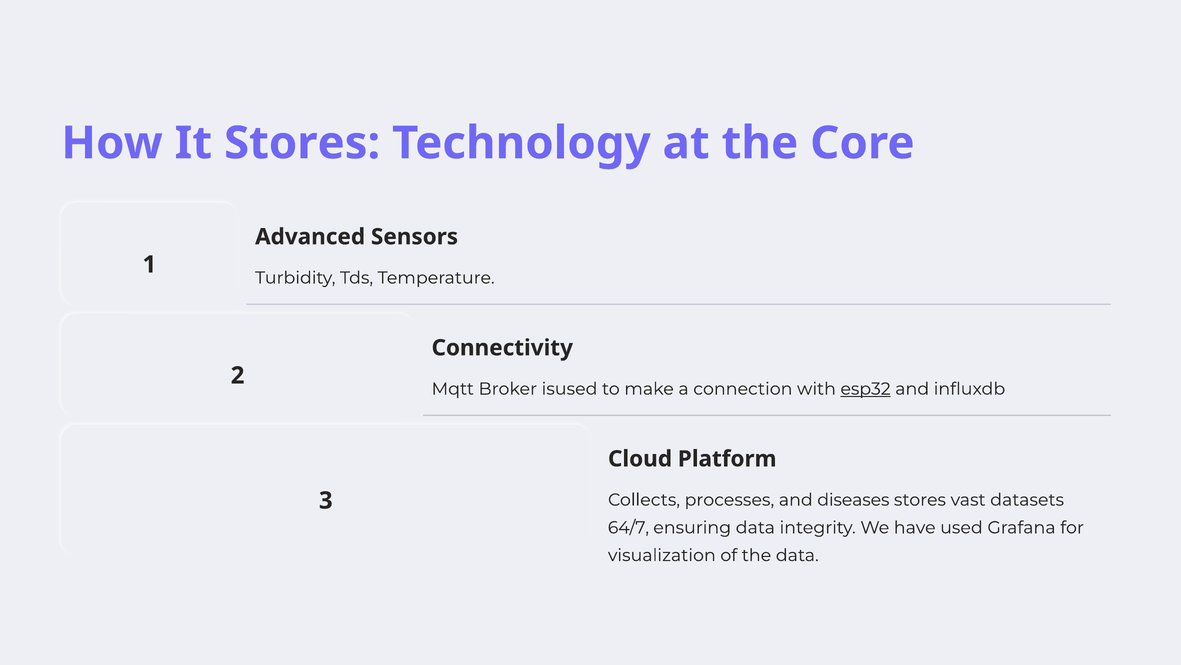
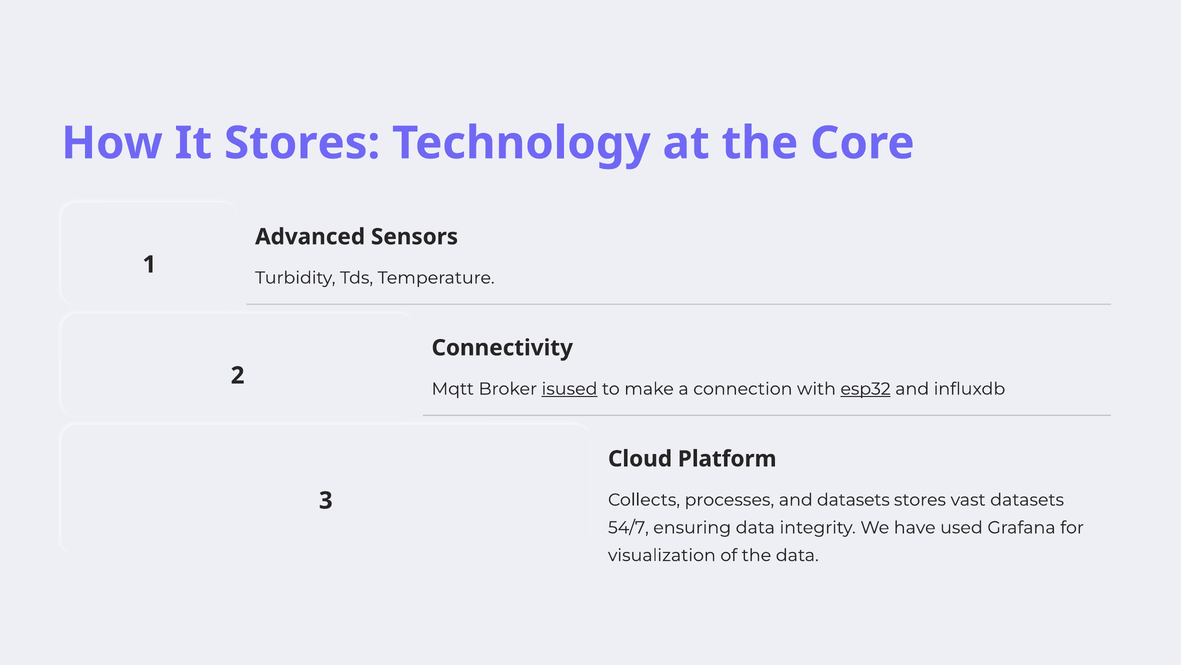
isused underline: none -> present
and diseases: diseases -> datasets
64/7: 64/7 -> 54/7
